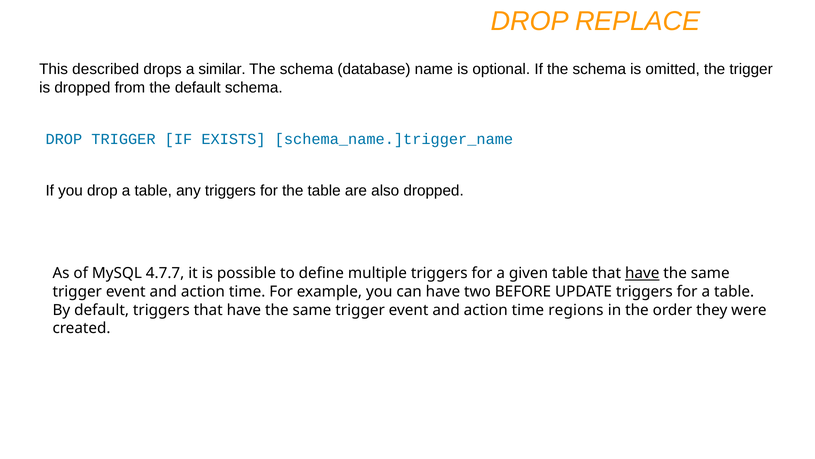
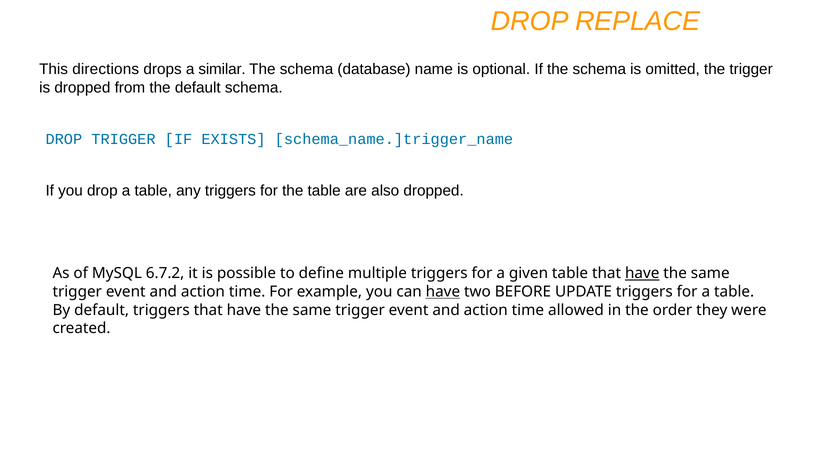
described: described -> directions
4.7.7: 4.7.7 -> 6.7.2
have at (443, 291) underline: none -> present
regions: regions -> allowed
